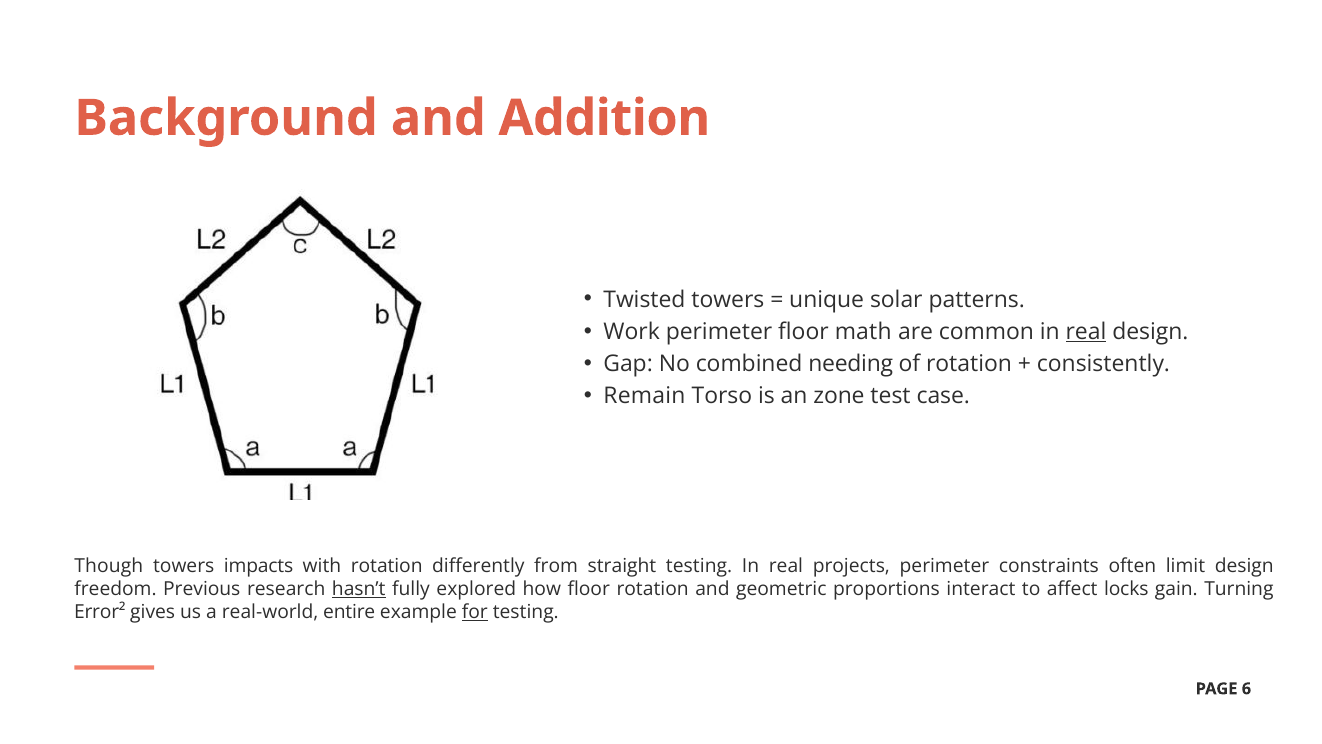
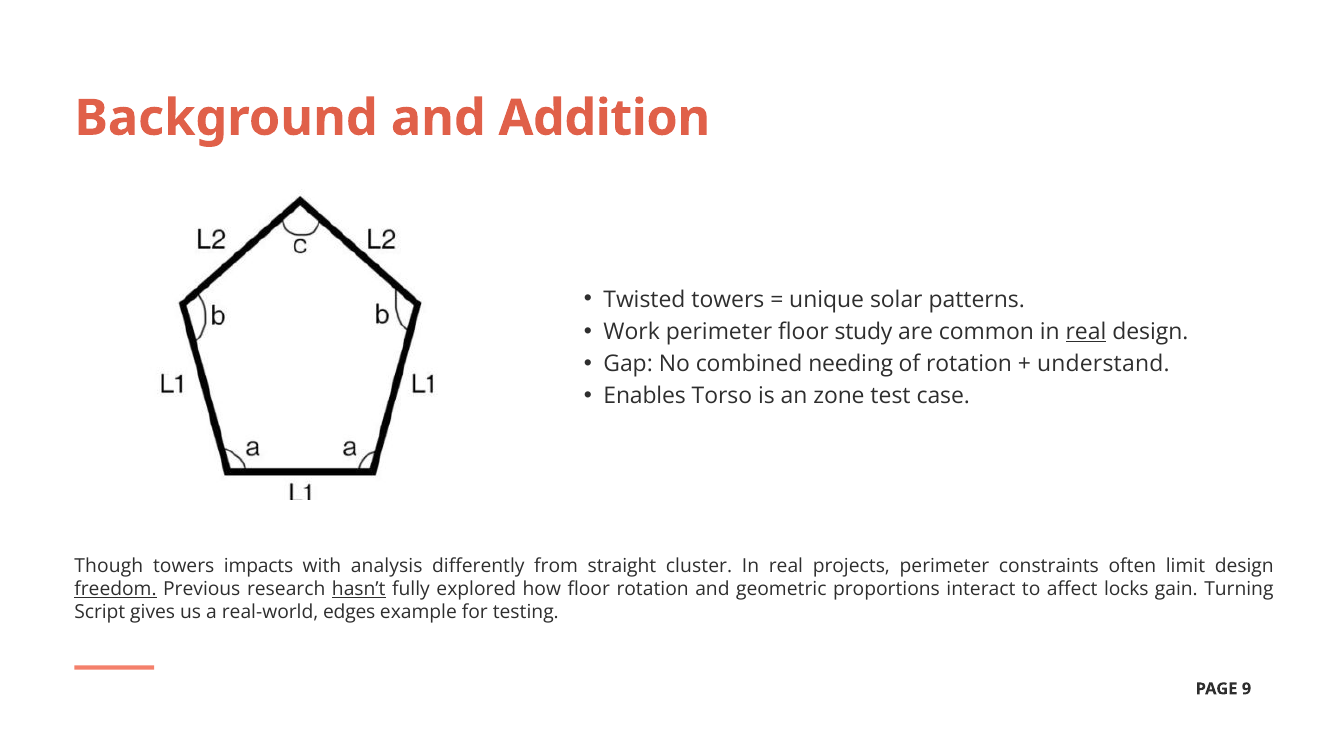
math: math -> study
consistently: consistently -> understand
Remain: Remain -> Enables
with rotation: rotation -> analysis
straight testing: testing -> cluster
freedom underline: none -> present
Error²: Error² -> Script
entire: entire -> edges
for underline: present -> none
6: 6 -> 9
